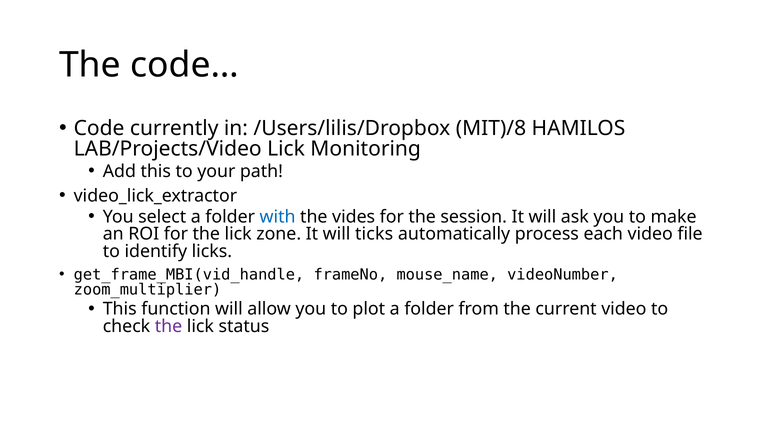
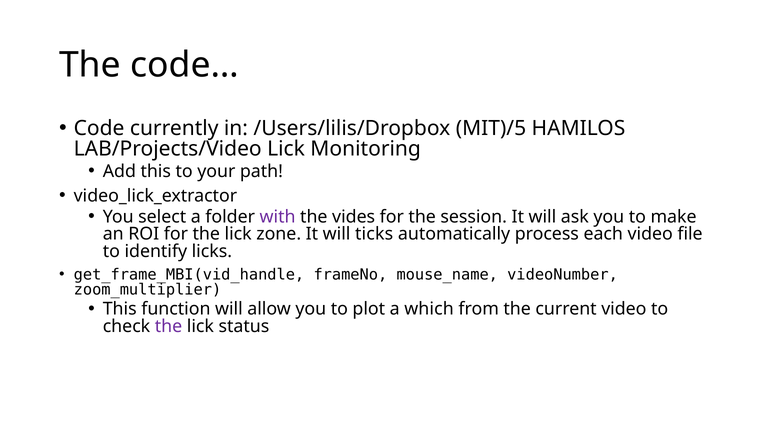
MIT)/8: MIT)/8 -> MIT)/5
with colour: blue -> purple
plot a folder: folder -> which
